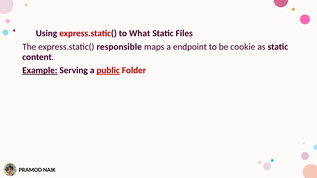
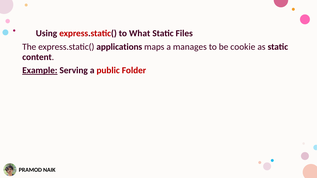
responsible: responsible -> applications
endpoint: endpoint -> manages
public underline: present -> none
